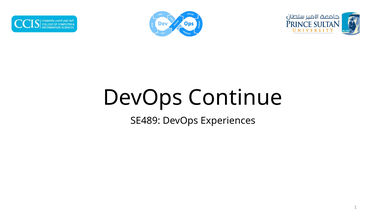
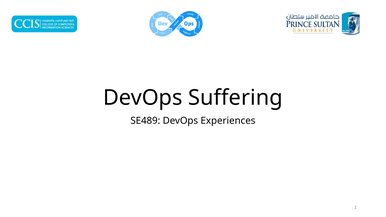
Continue: Continue -> Suffering
